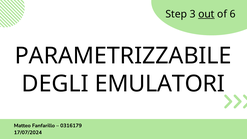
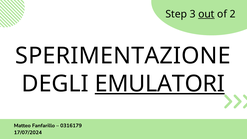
6: 6 -> 2
PARAMETRIZZABILE: PARAMETRIZZABILE -> SPERIMENTAZIONE
EMULATORI underline: none -> present
